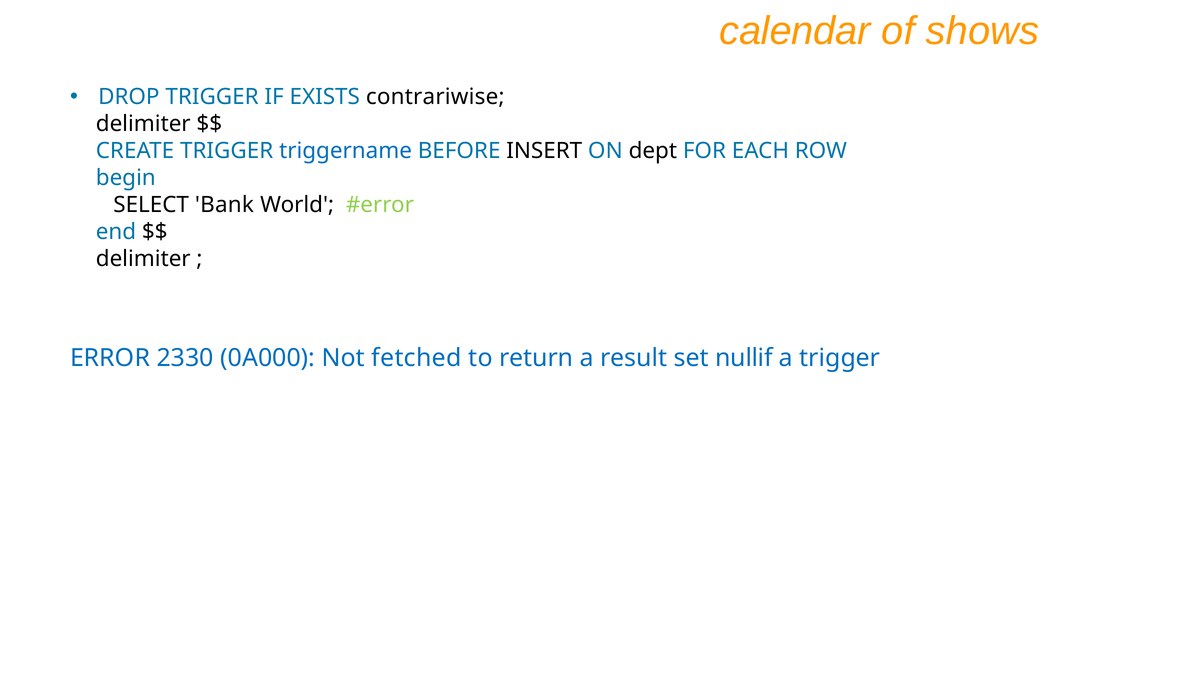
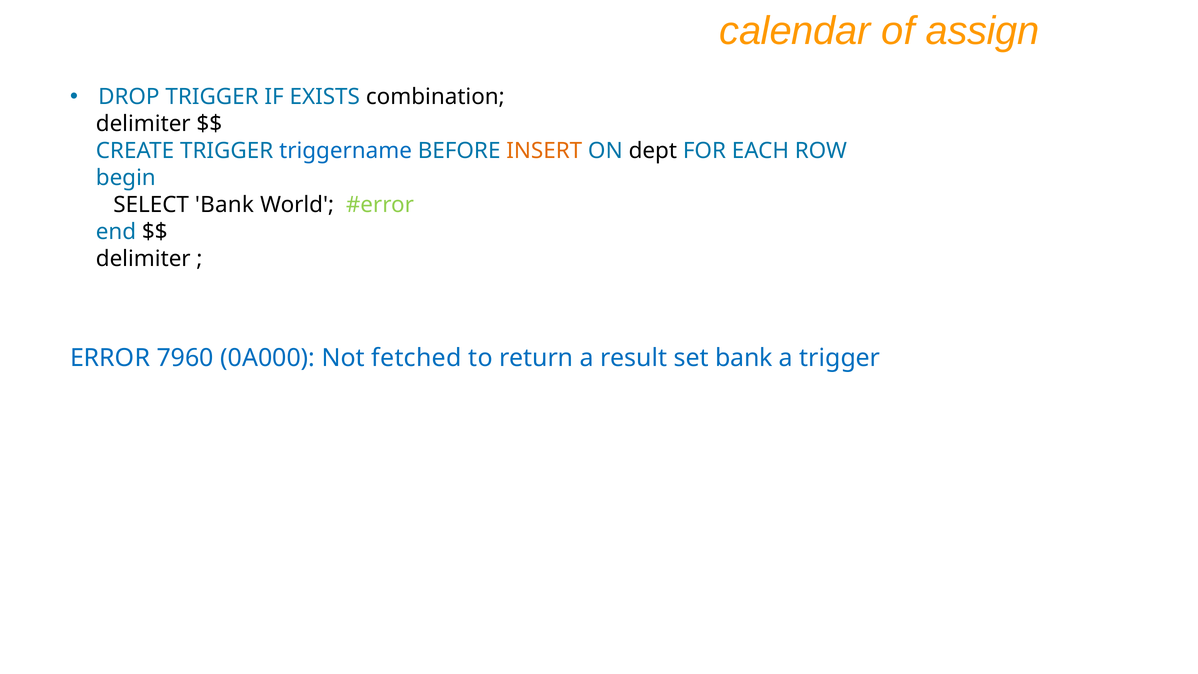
shows: shows -> assign
contrariwise: contrariwise -> combination
INSERT colour: black -> orange
2330: 2330 -> 7960
set nullif: nullif -> bank
